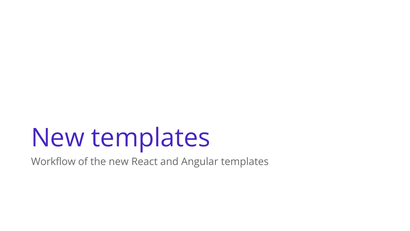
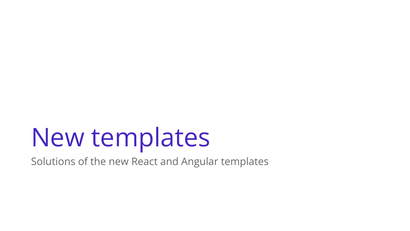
Workflow: Workflow -> Solutions
